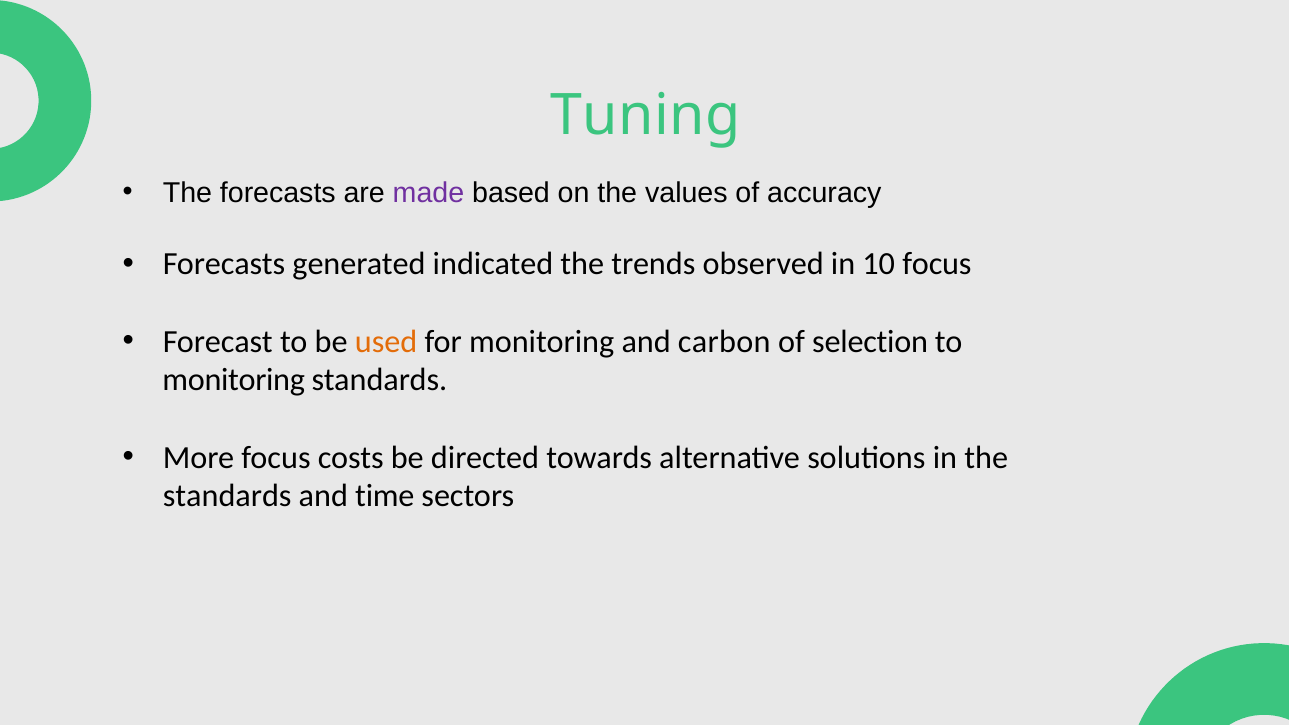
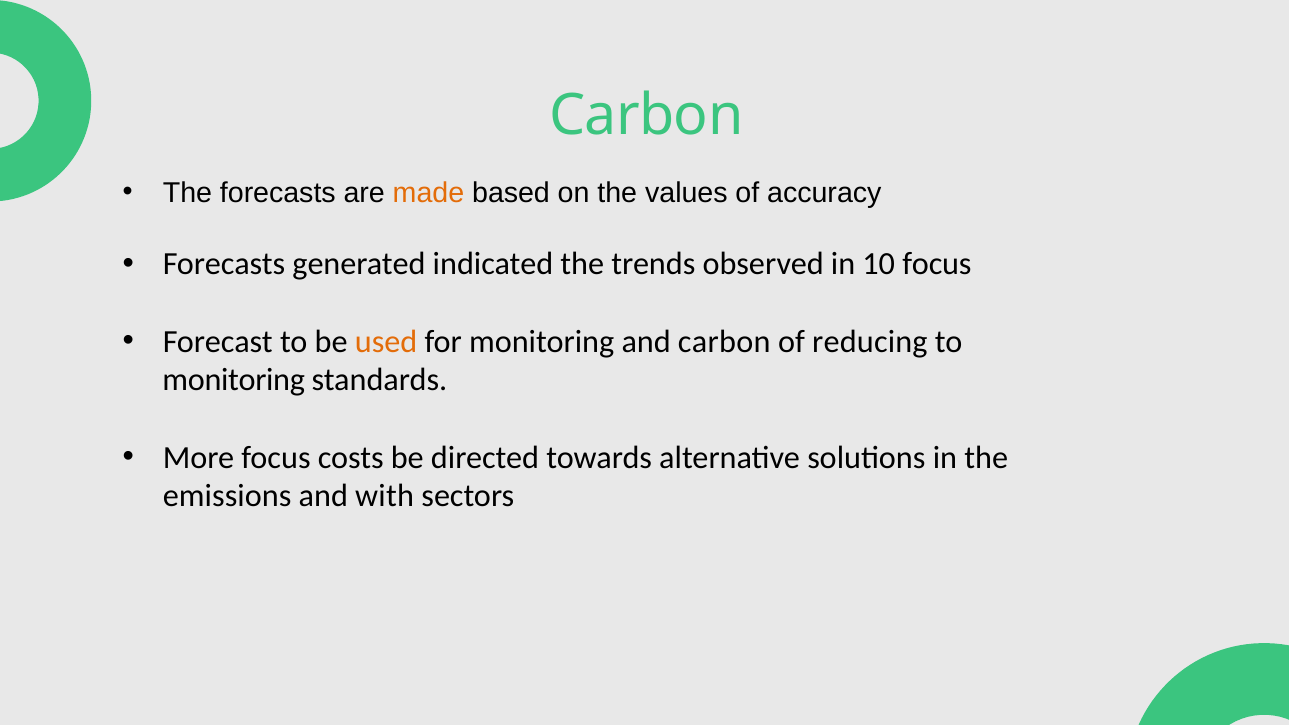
Tuning at (646, 116): Tuning -> Carbon
made colour: purple -> orange
selection: selection -> reducing
standards at (227, 496): standards -> emissions
time: time -> with
